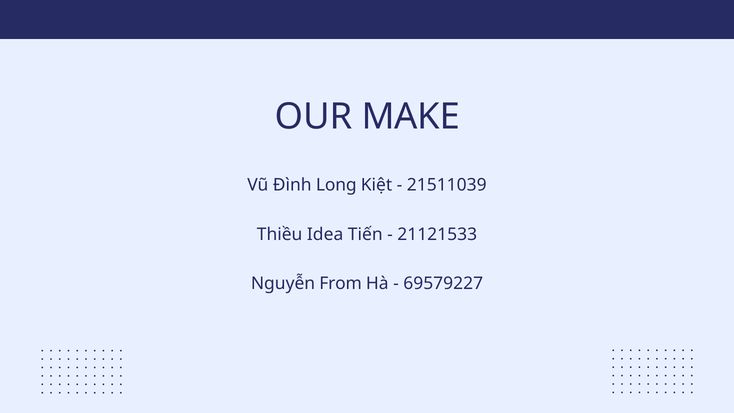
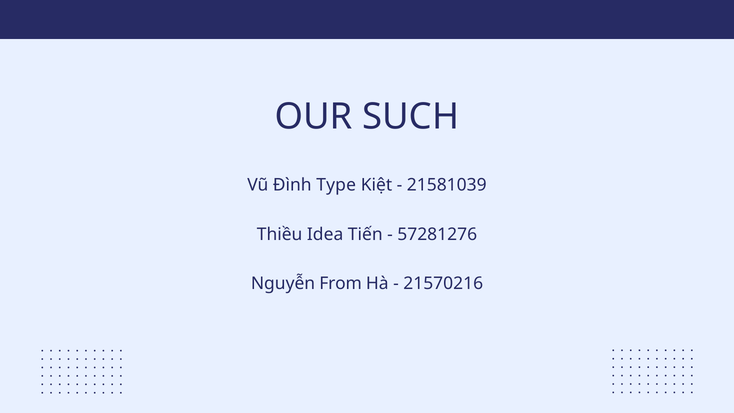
MAKE: MAKE -> SUCH
Long: Long -> Type
21511039: 21511039 -> 21581039
21121533: 21121533 -> 57281276
69579227: 69579227 -> 21570216
